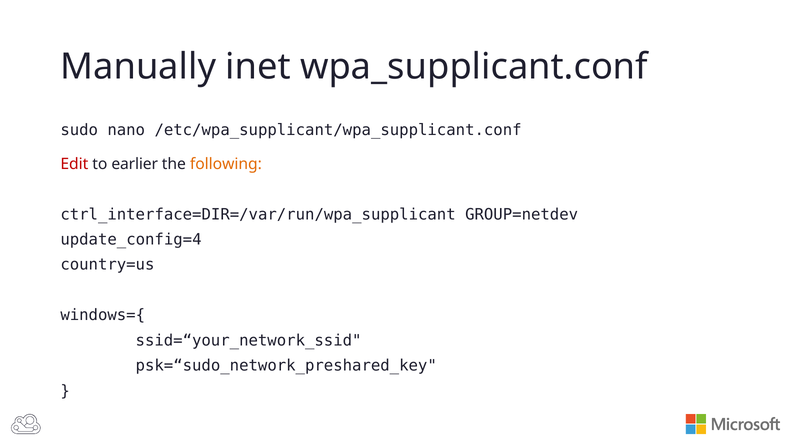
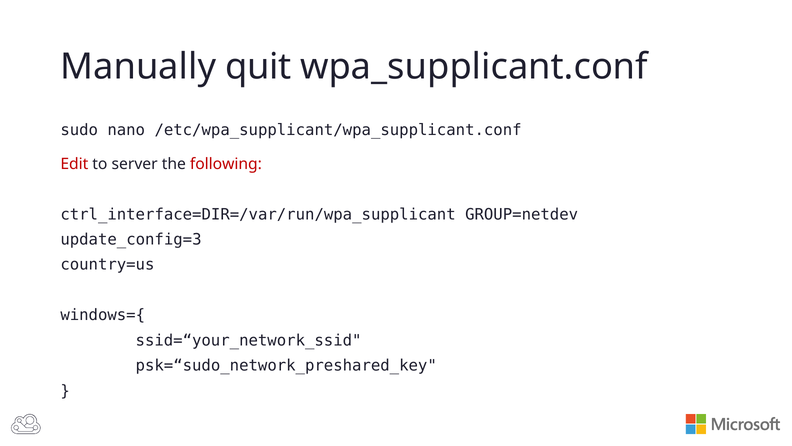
inet: inet -> quit
earlier: earlier -> server
following colour: orange -> red
update_config=4: update_config=4 -> update_config=3
